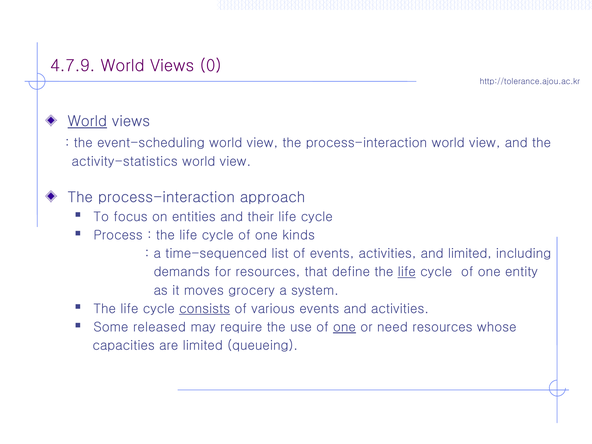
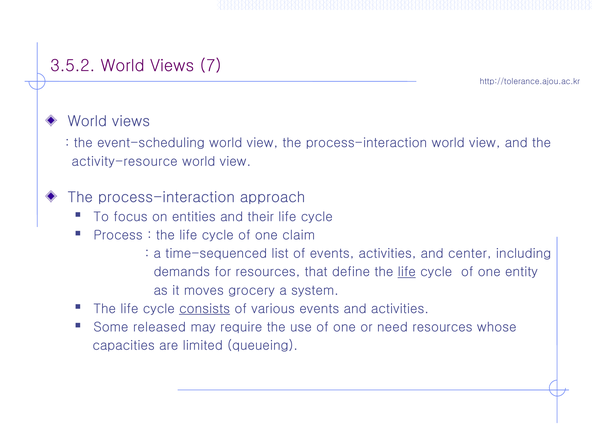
4.7.9: 4.7.9 -> 3.5.2
0: 0 -> 7
World at (87, 121) underline: present -> none
activity-statistics: activity-statistics -> activity-resource
kinds: kinds -> claim
and limited: limited -> center
one at (344, 327) underline: present -> none
